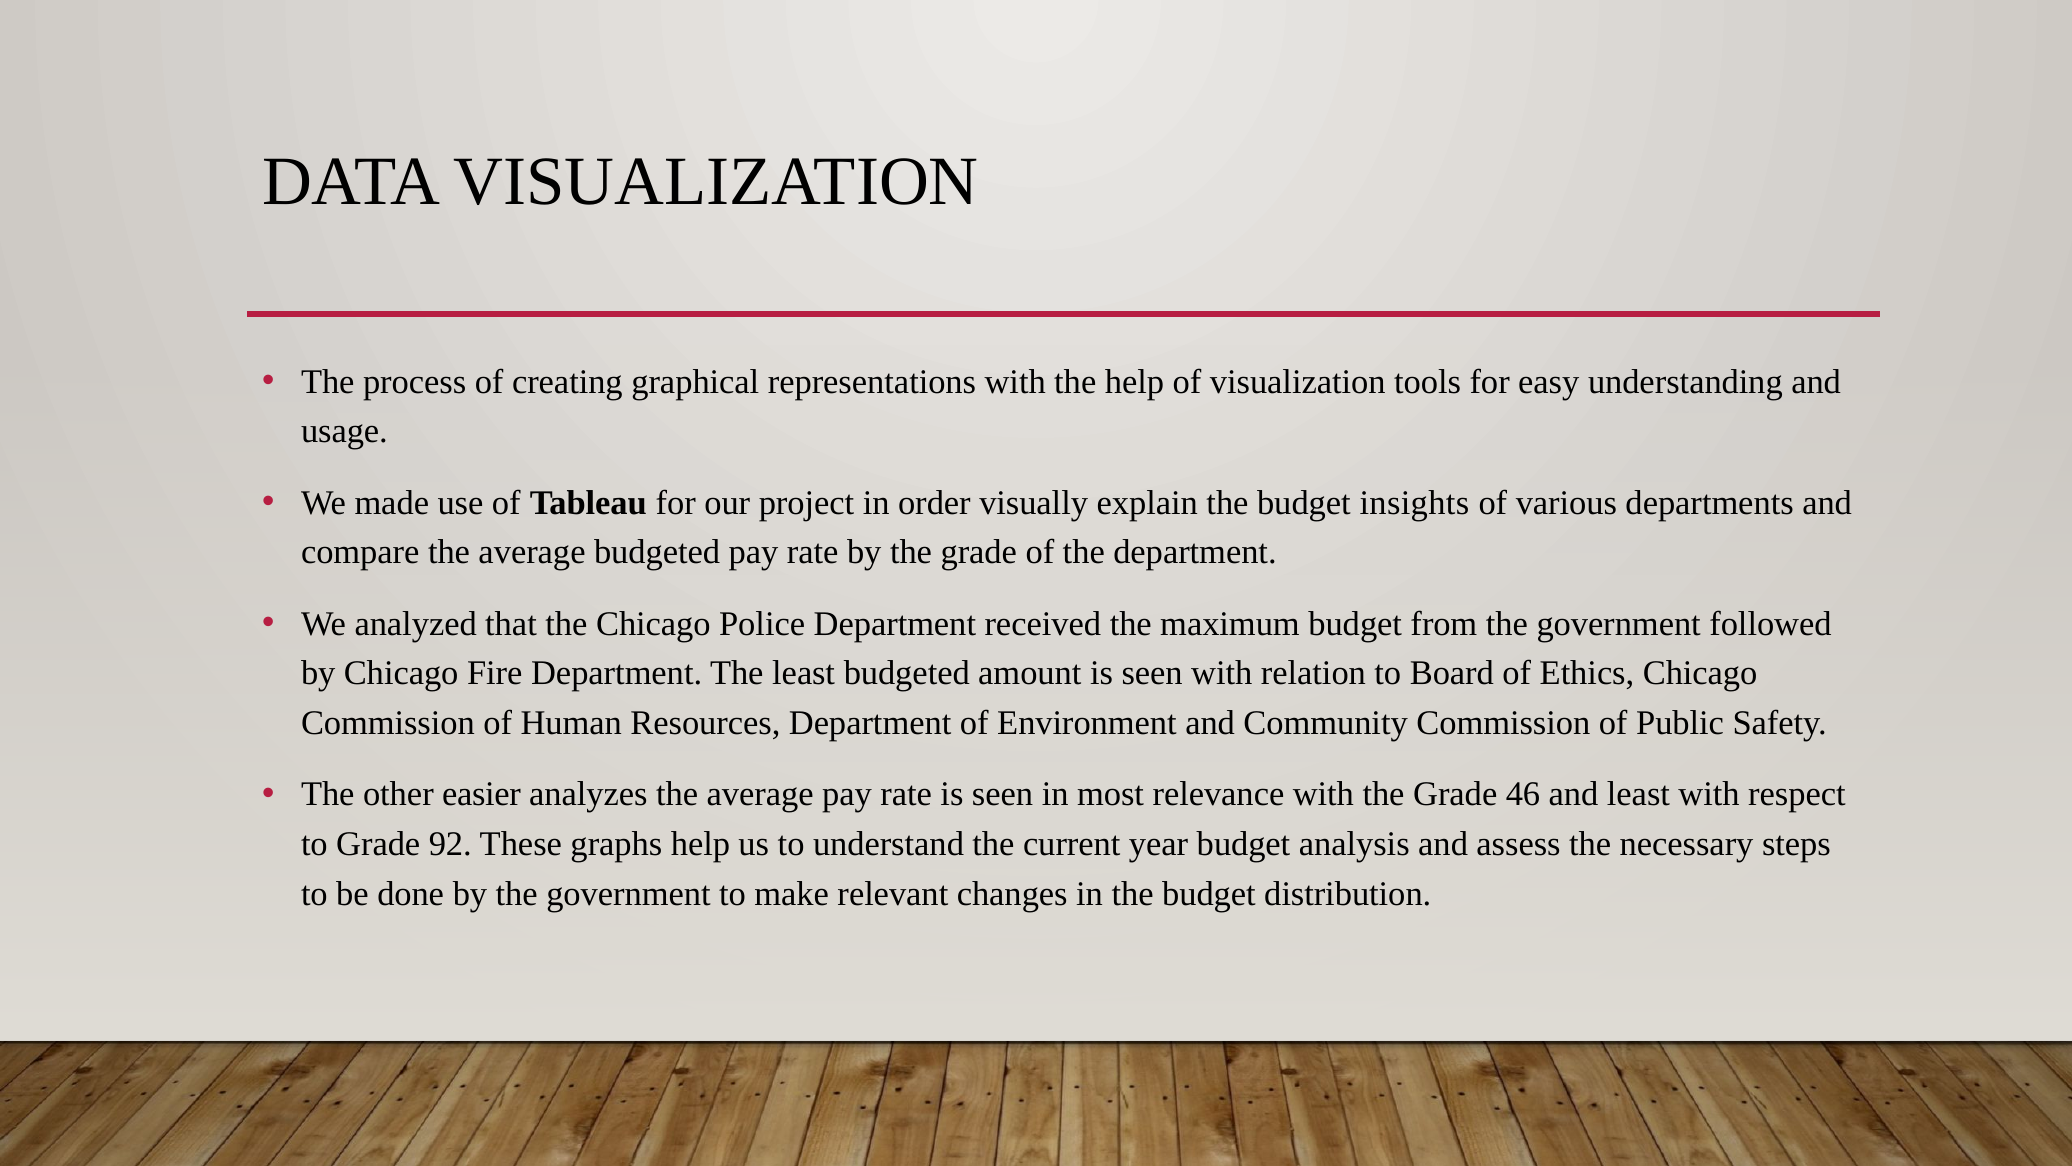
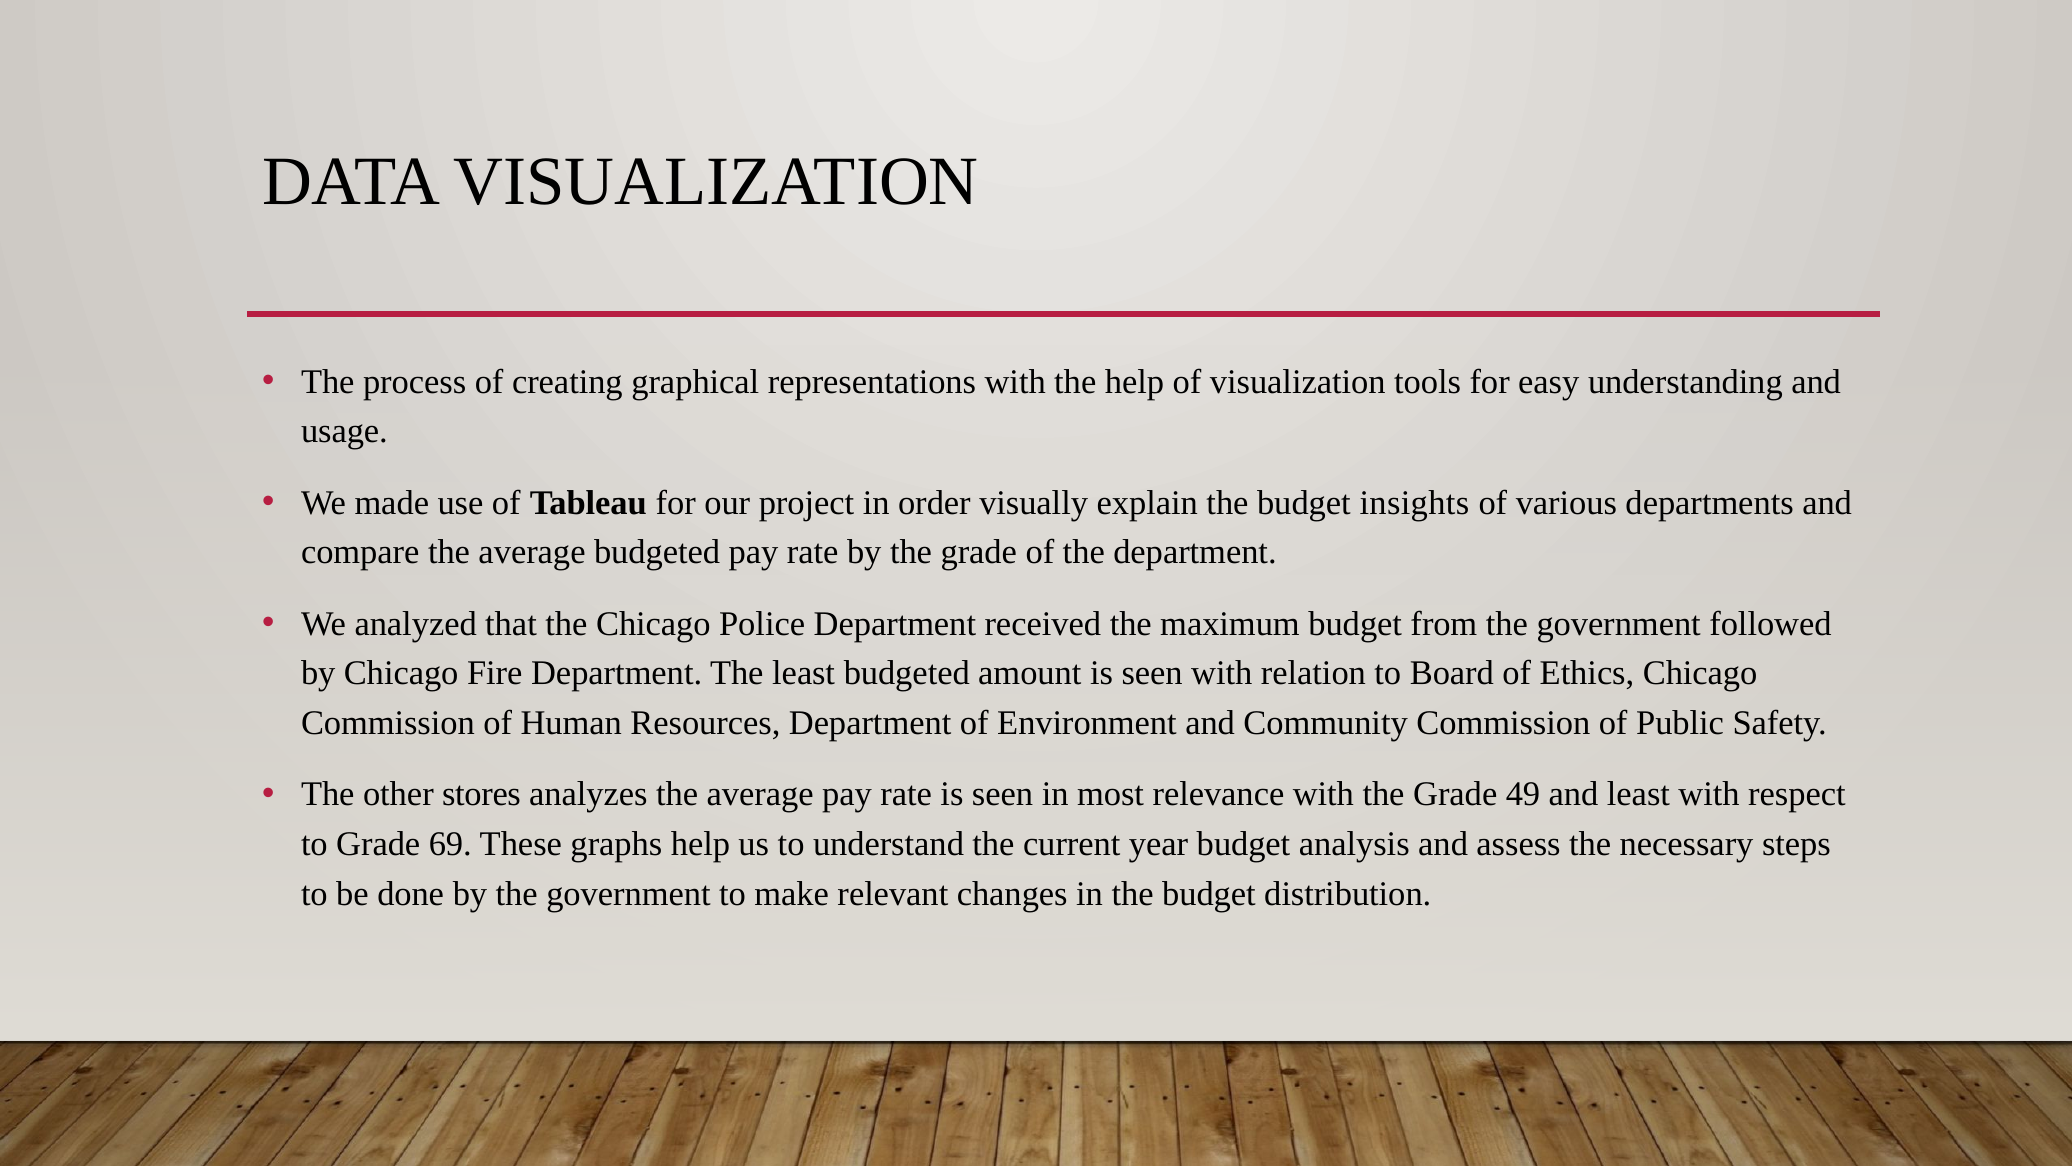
easier: easier -> stores
46: 46 -> 49
92: 92 -> 69
